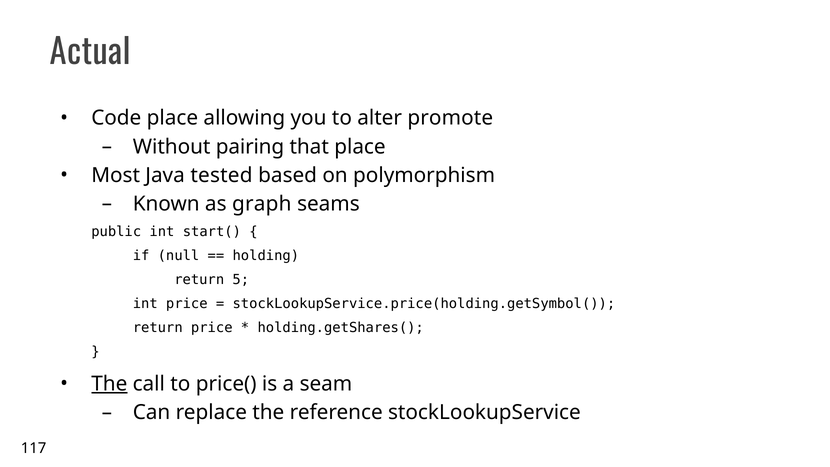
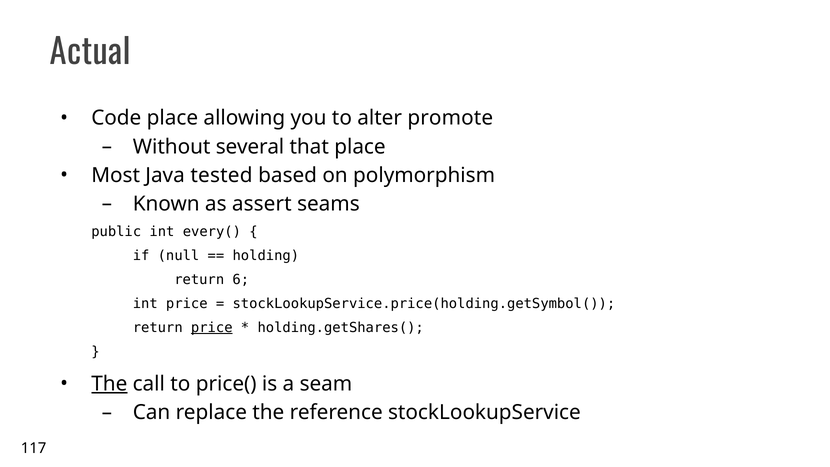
pairing: pairing -> several
graph: graph -> assert
start(: start( -> every(
5: 5 -> 6
price at (212, 327) underline: none -> present
